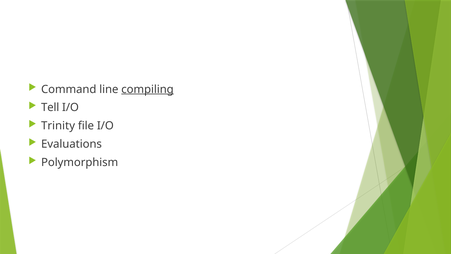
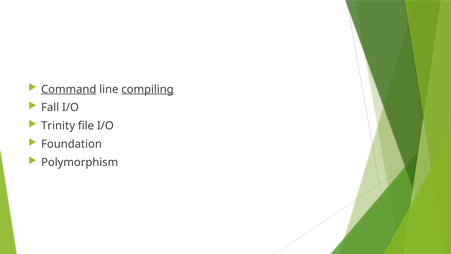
Command underline: none -> present
Tell: Tell -> Fall
Evaluations: Evaluations -> Foundation
